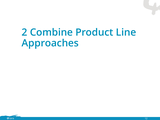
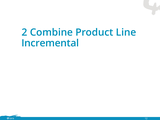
Approaches: Approaches -> Incremental
